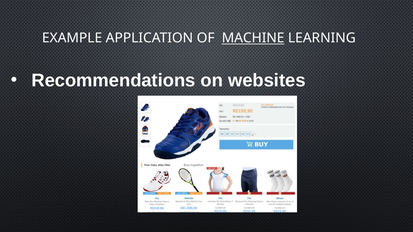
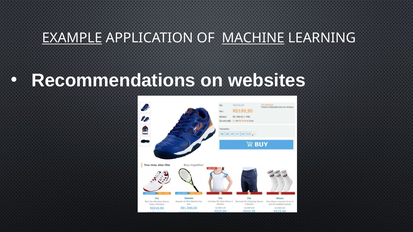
EXAMPLE underline: none -> present
